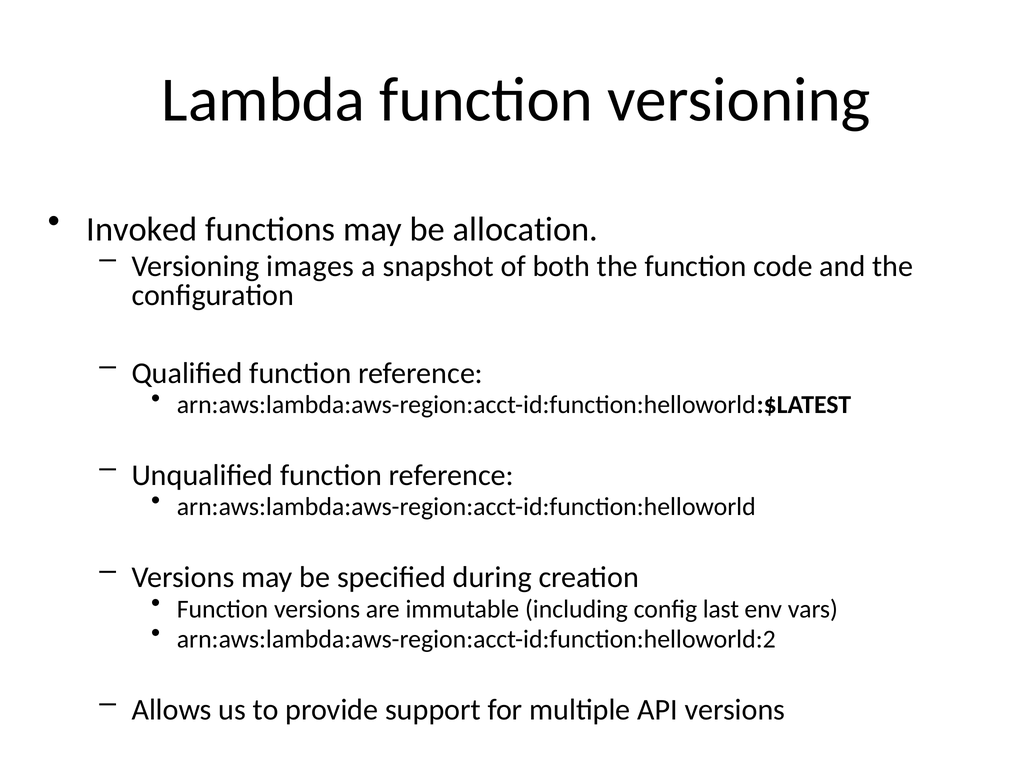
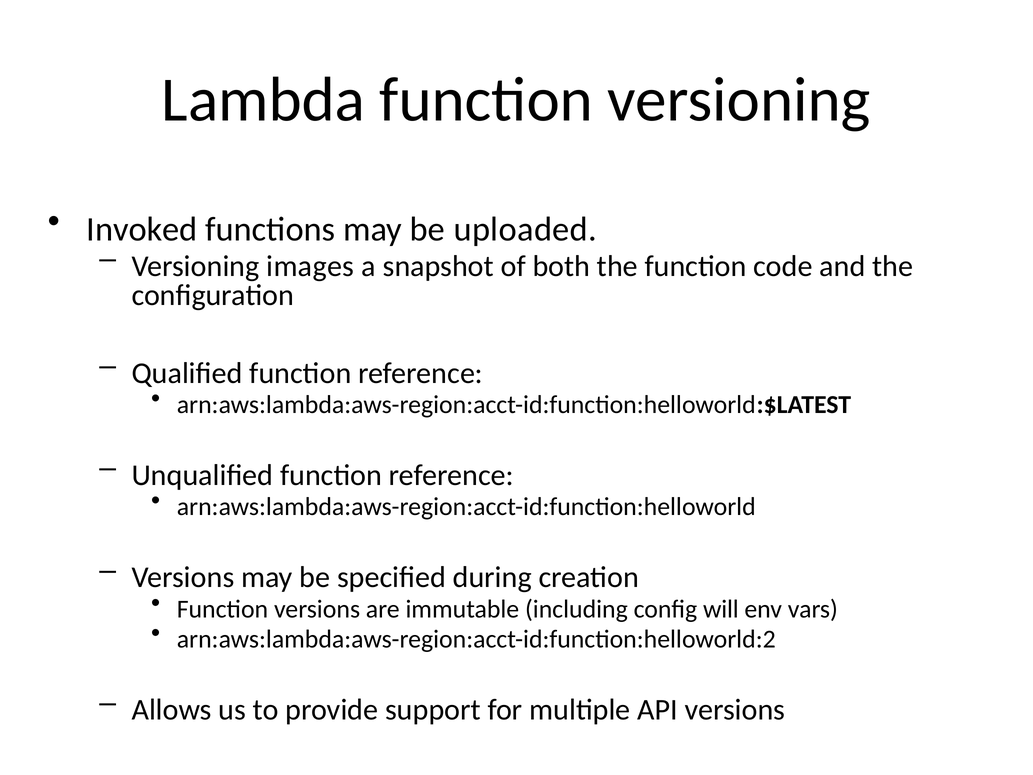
allocation: allocation -> uploaded
last: last -> will
